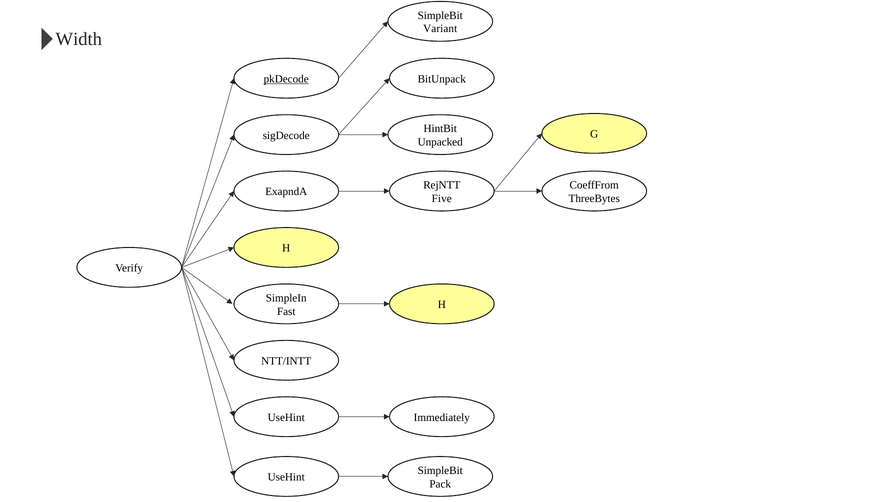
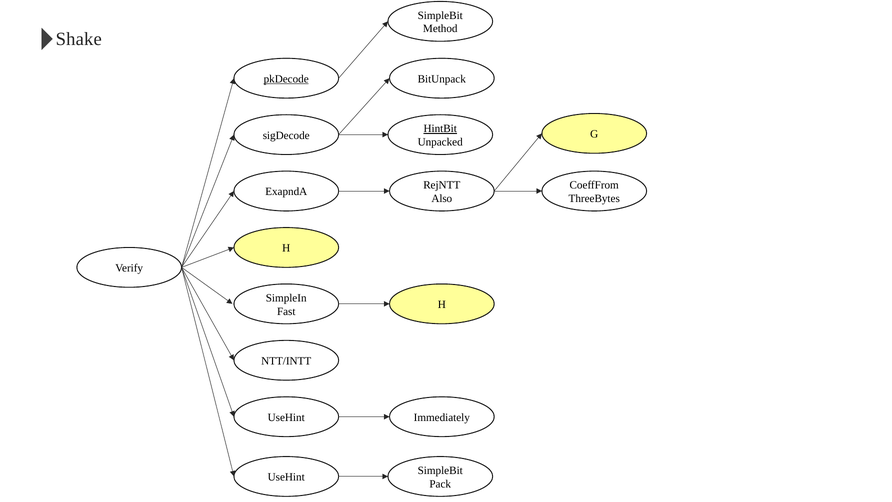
Variant: Variant -> Method
Width: Width -> Shake
HintBit underline: none -> present
Five: Five -> Also
